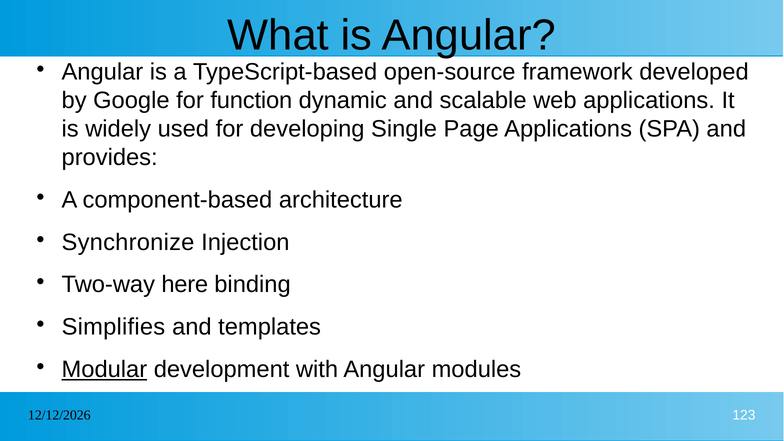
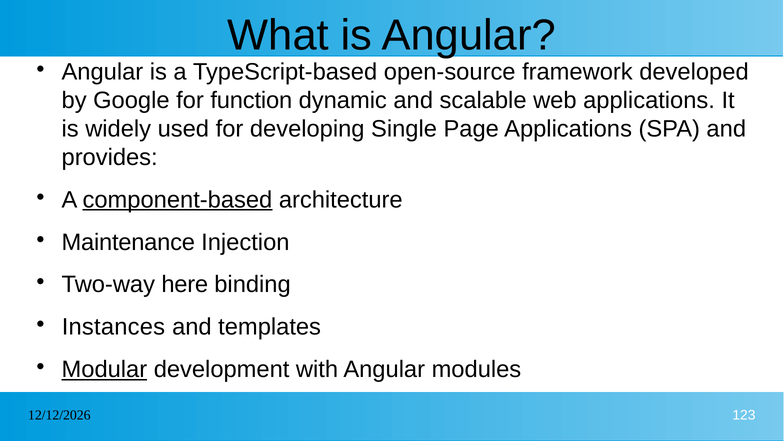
component-based underline: none -> present
Synchronize: Synchronize -> Maintenance
Simplifies: Simplifies -> Instances
